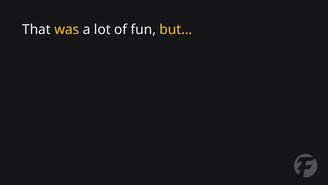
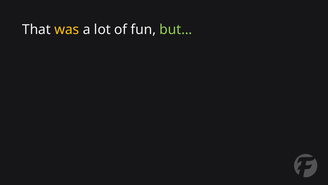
but… colour: yellow -> light green
